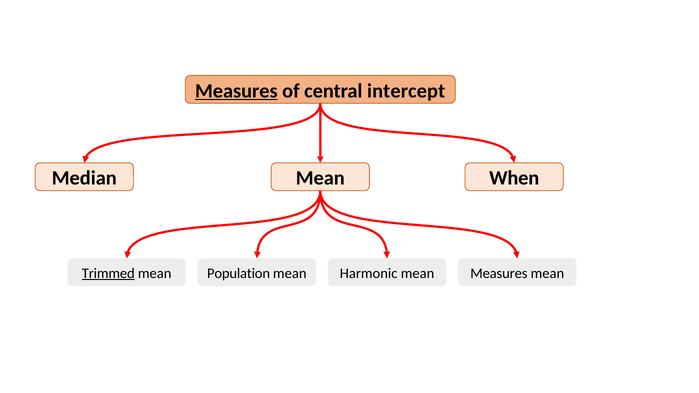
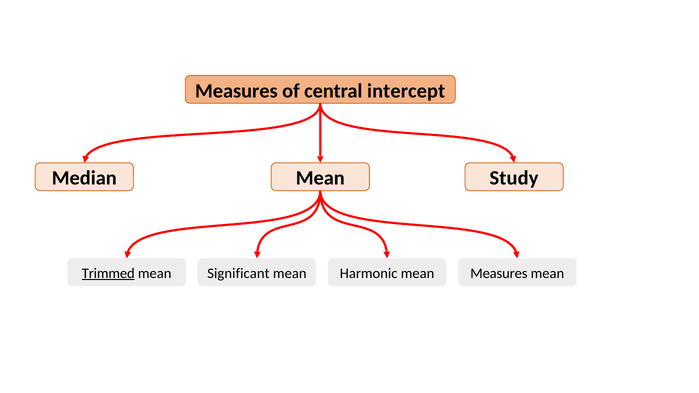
Measures at (236, 91) underline: present -> none
When: When -> Study
Population: Population -> Significant
